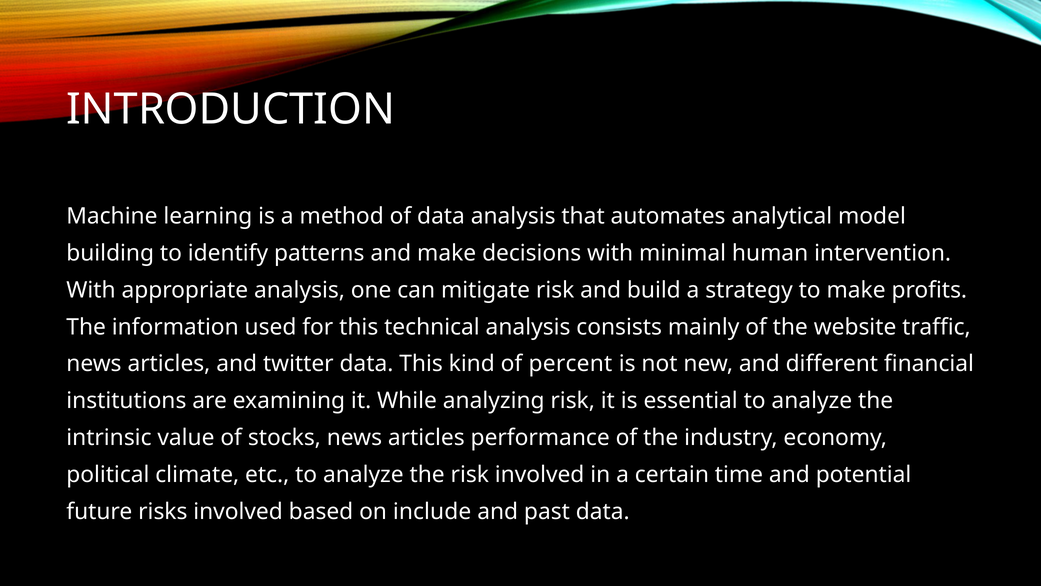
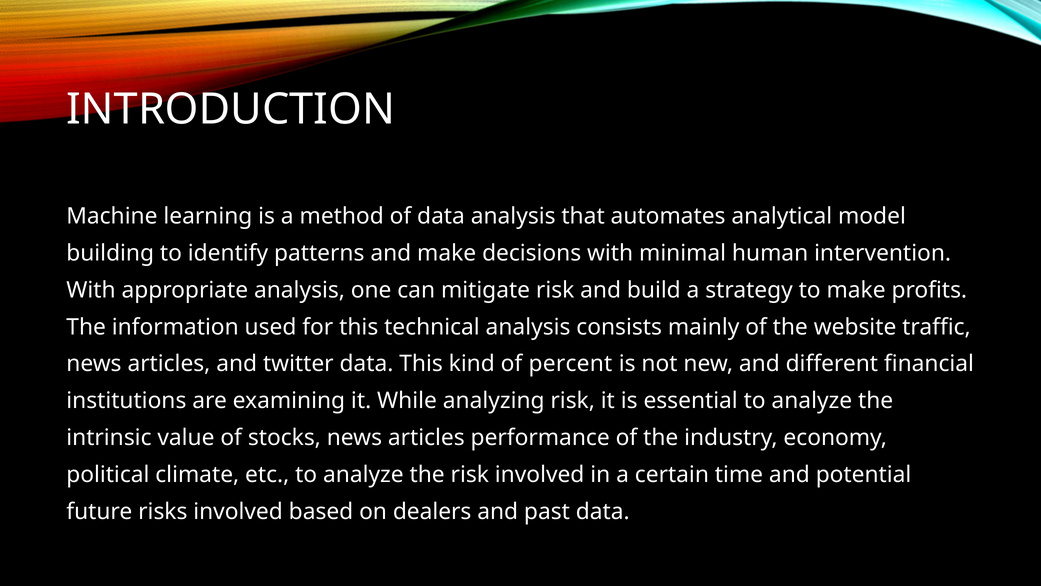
include: include -> dealers
